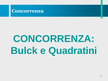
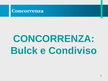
Quadratini: Quadratini -> Condiviso
